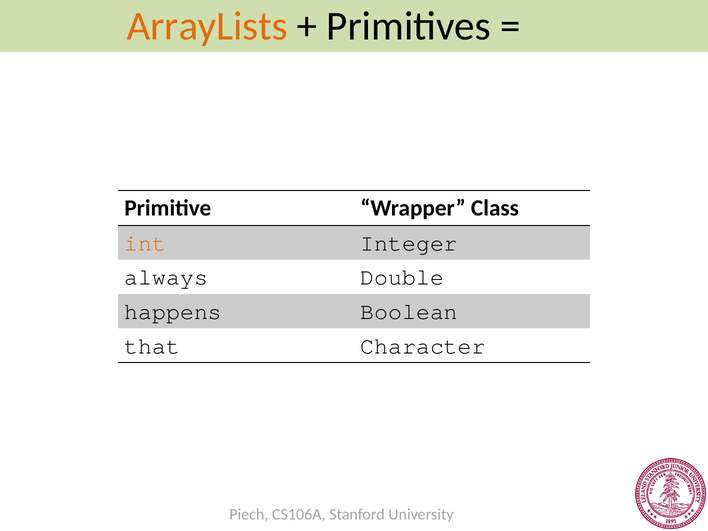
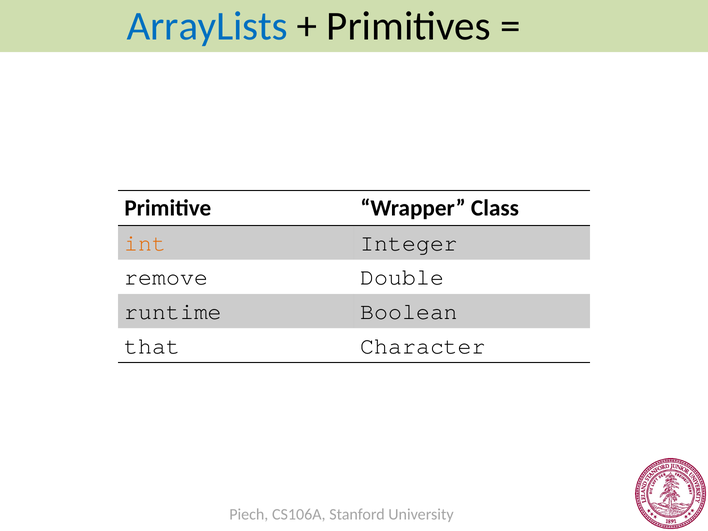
ArrayLists colour: orange -> blue
always: always -> remove
happens: happens -> runtime
